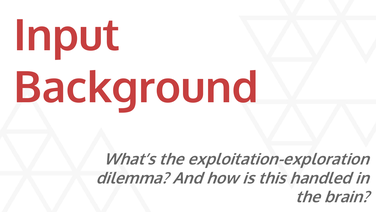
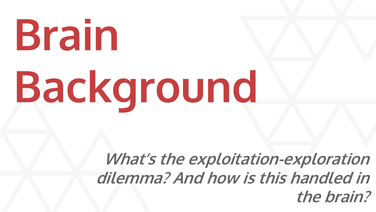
Input at (67, 36): Input -> Brain
